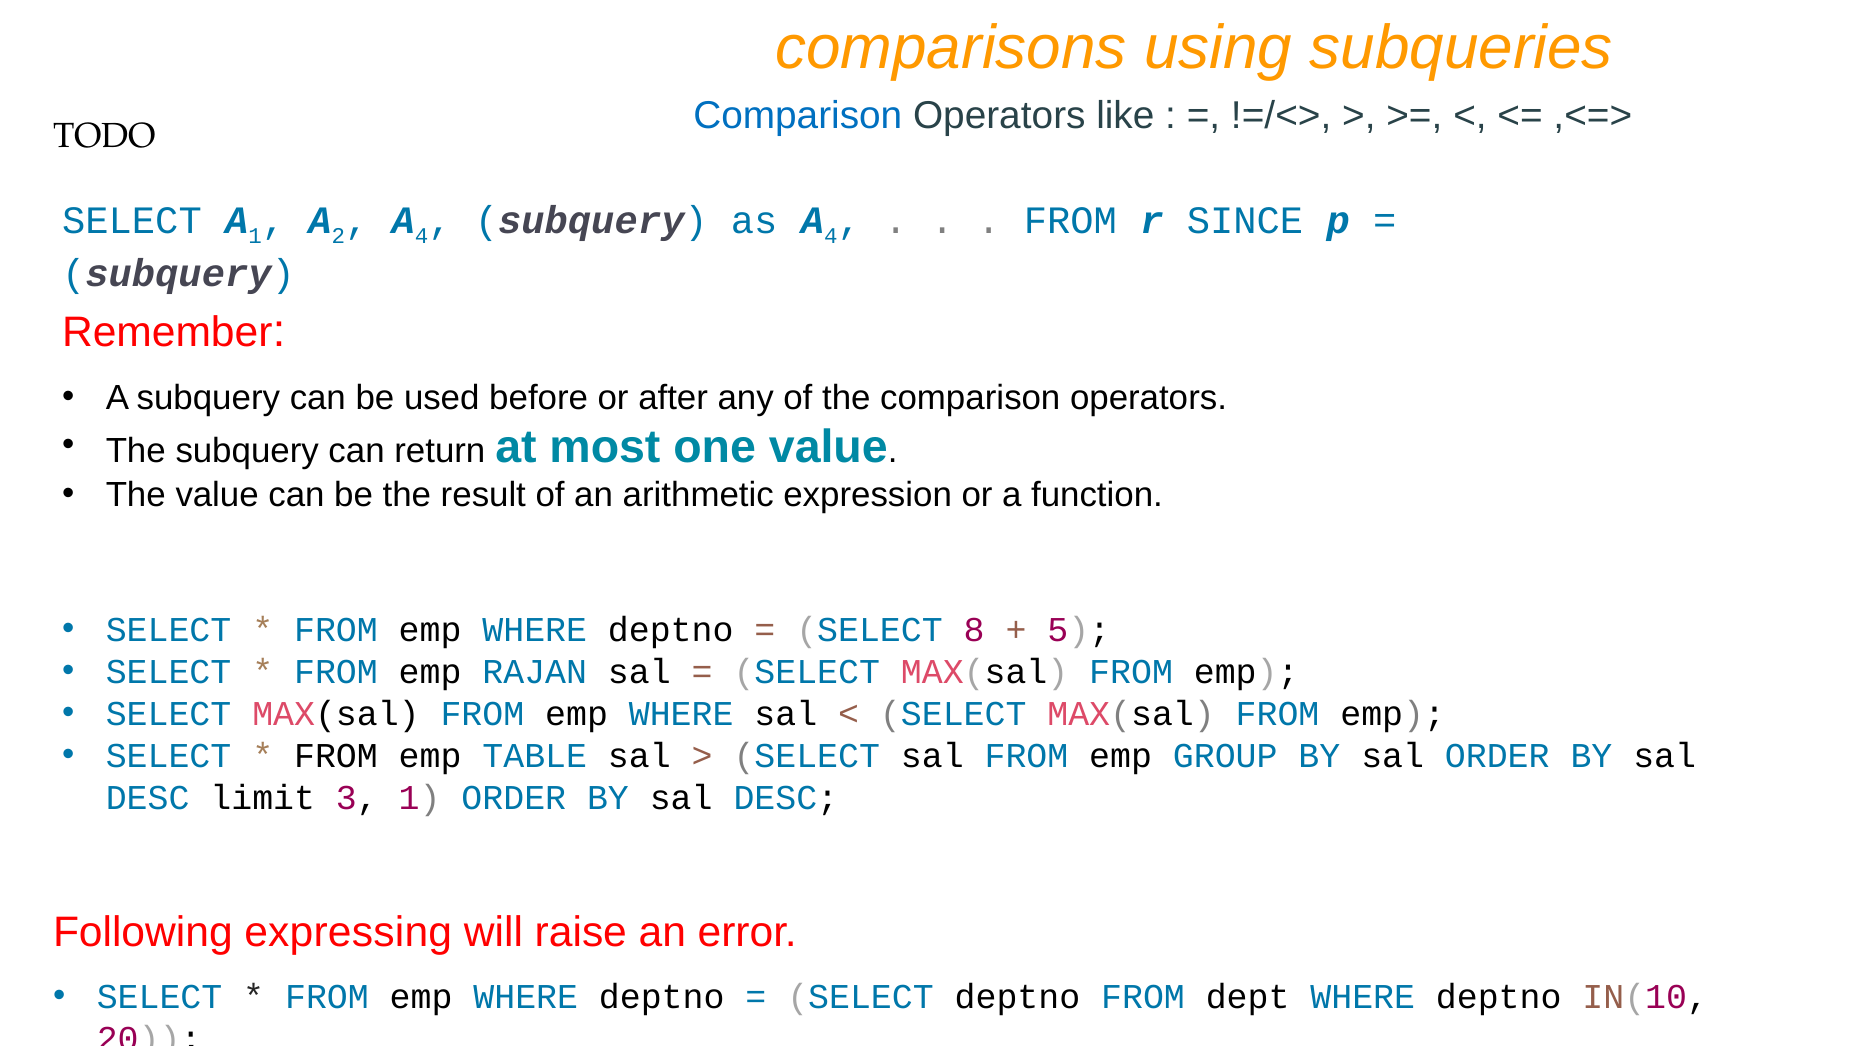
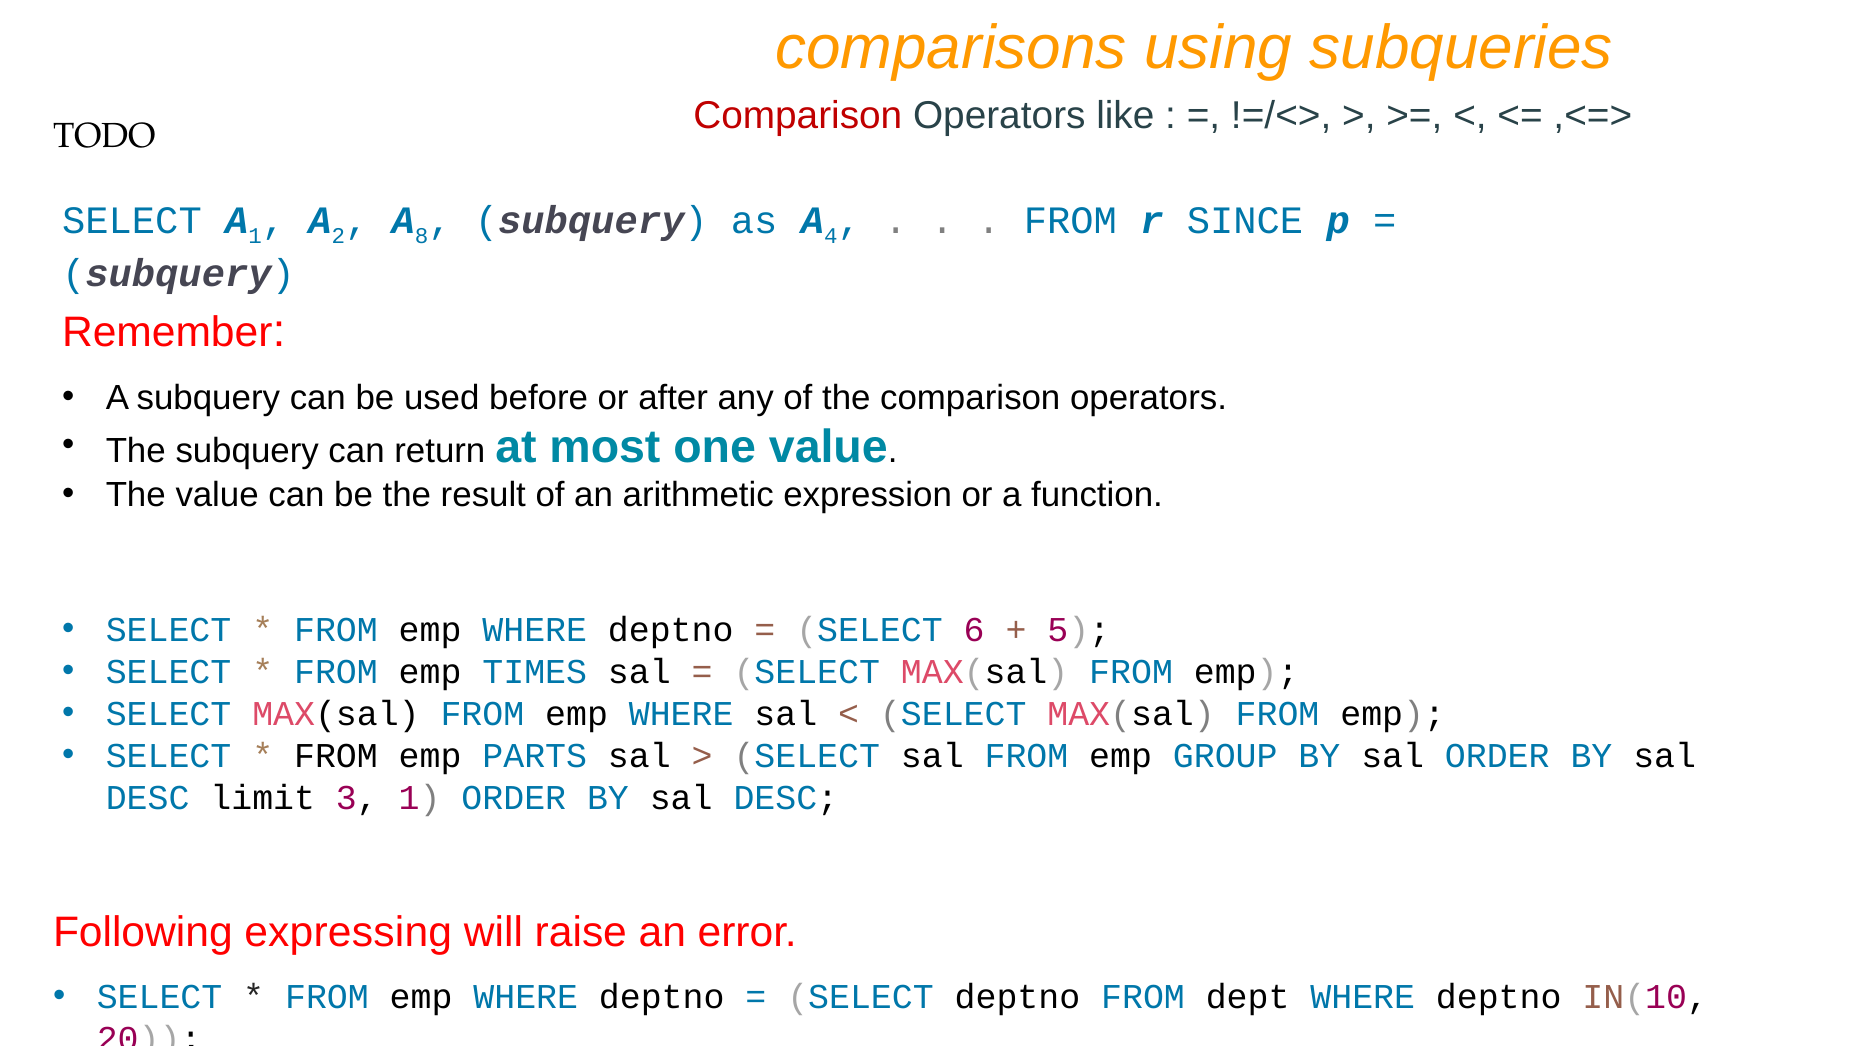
Comparison at (798, 116) colour: blue -> red
4 at (422, 236): 4 -> 8
8: 8 -> 6
RAJAN: RAJAN -> TIMES
TABLE: TABLE -> PARTS
